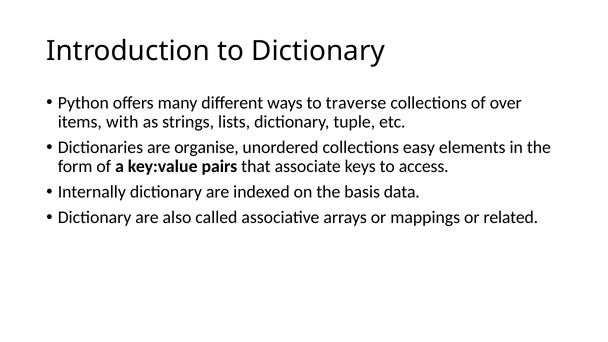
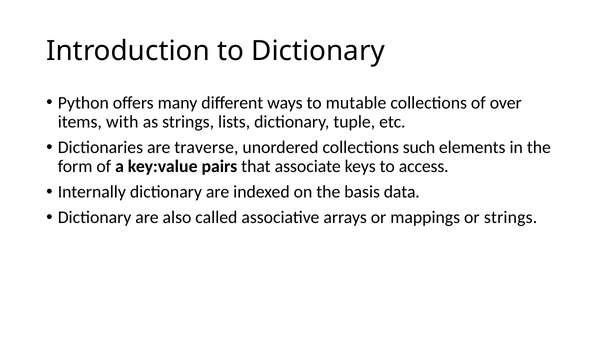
traverse: traverse -> mutable
organise: organise -> traverse
easy: easy -> such
or related: related -> strings
